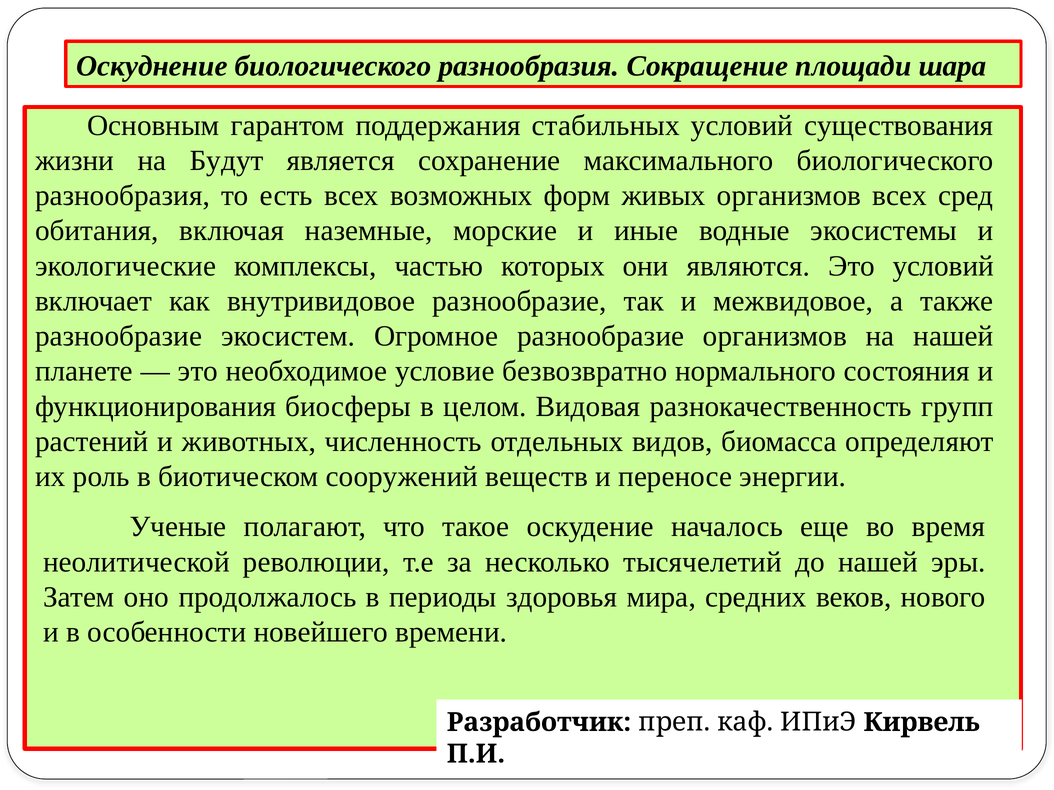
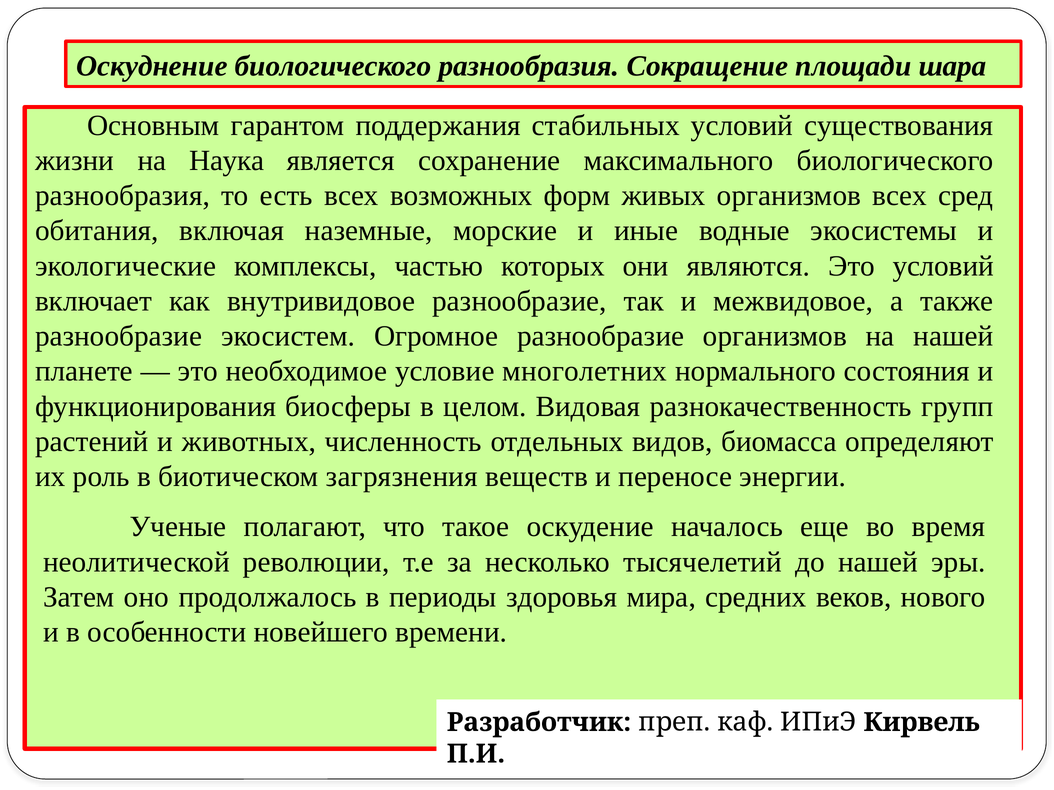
Будут: Будут -> Наука
безвозвратно: безвозвратно -> многолетних
сооружений: сооружений -> загрязнения
